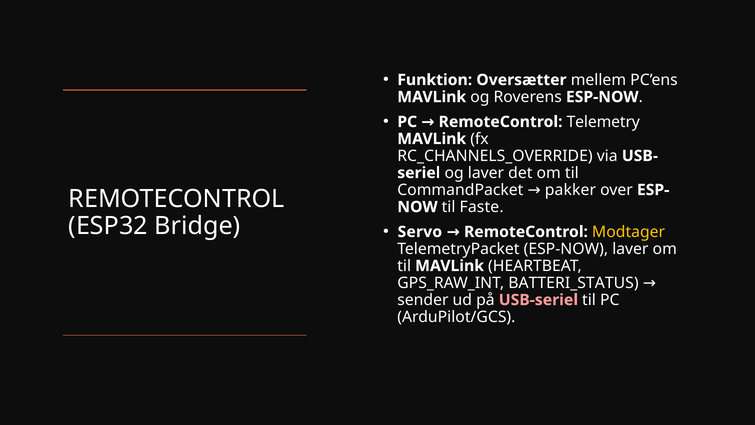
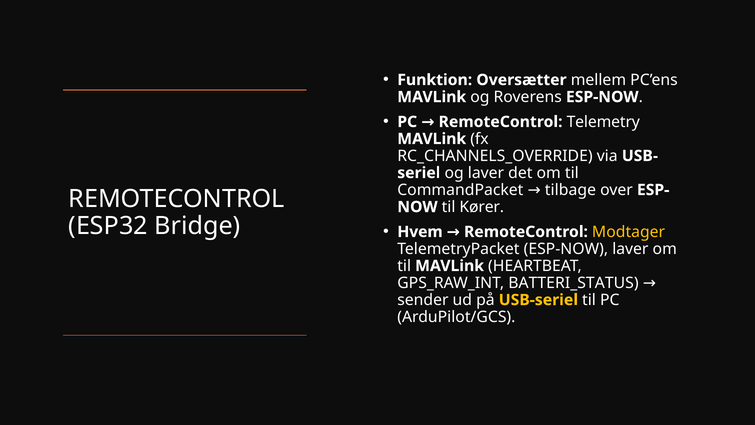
pakker: pakker -> tilbage
Faste: Faste -> Kører
Servo: Servo -> Hvem
USB-seriel colour: pink -> yellow
